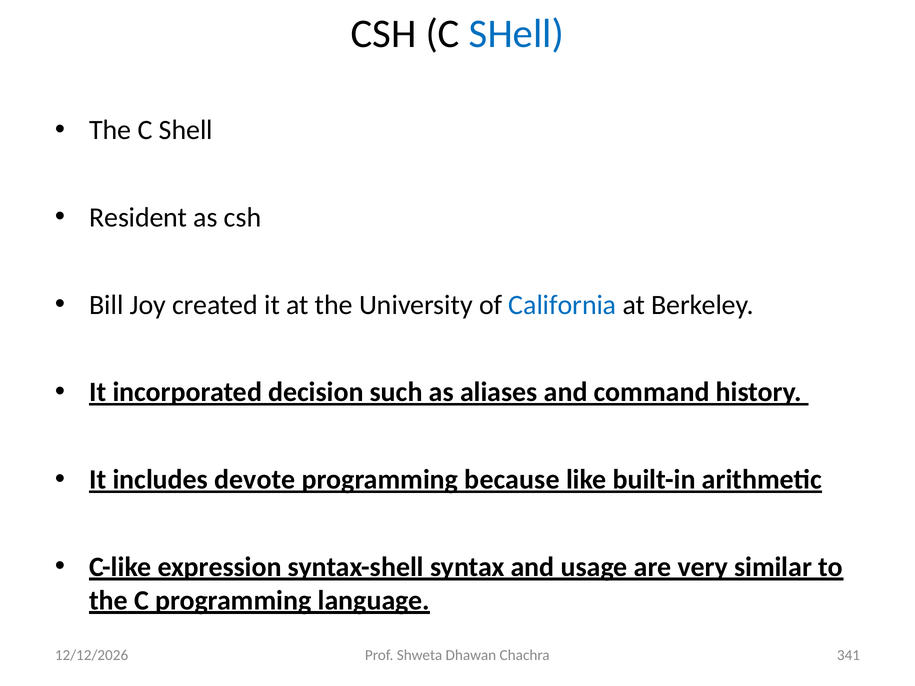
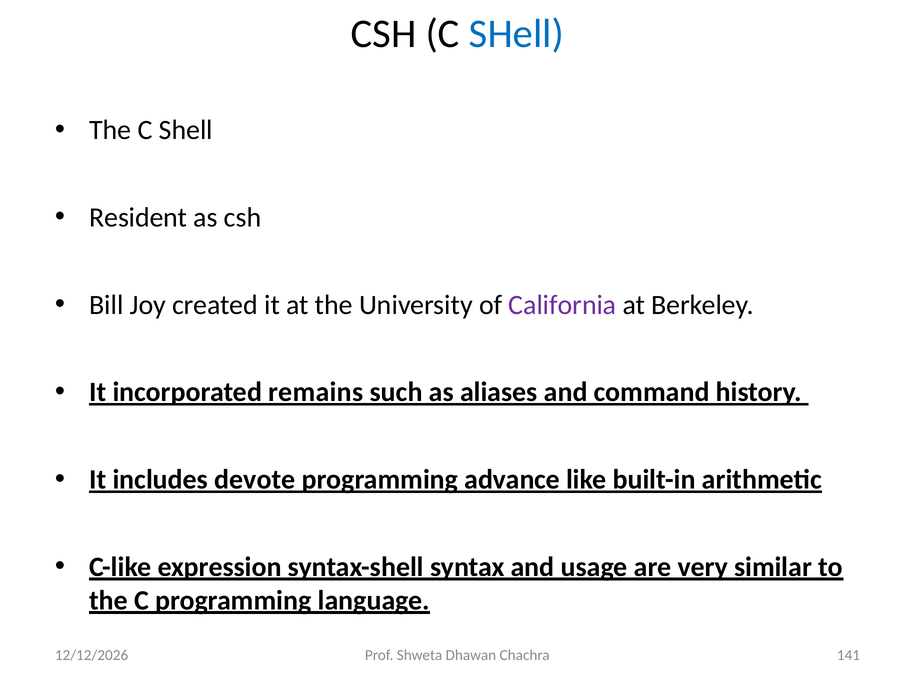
California colour: blue -> purple
decision: decision -> remains
because: because -> advance
341: 341 -> 141
